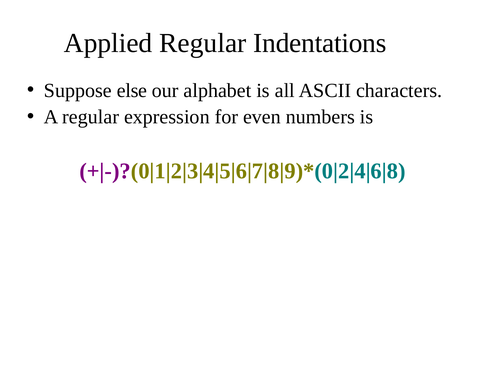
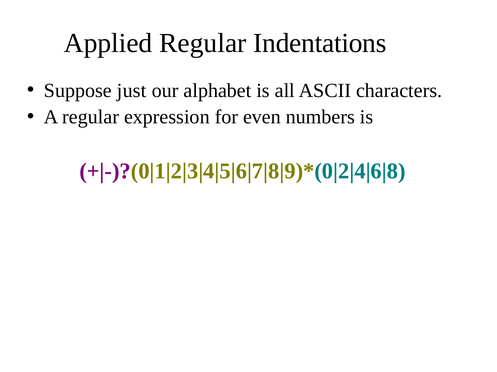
else: else -> just
